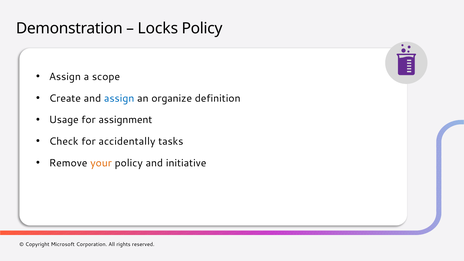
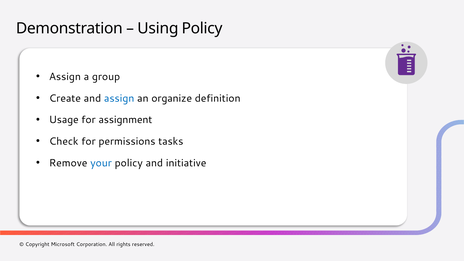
Locks: Locks -> Using
scope: scope -> group
accidentally: accidentally -> permissions
your colour: orange -> blue
